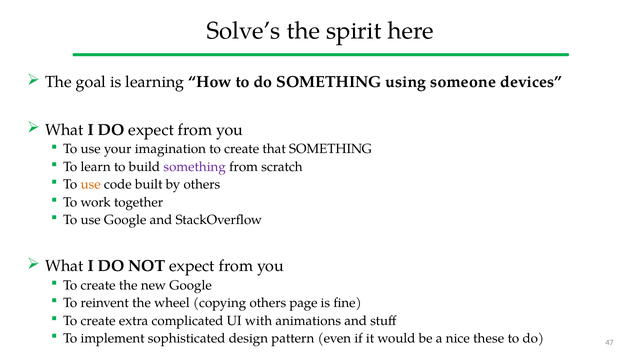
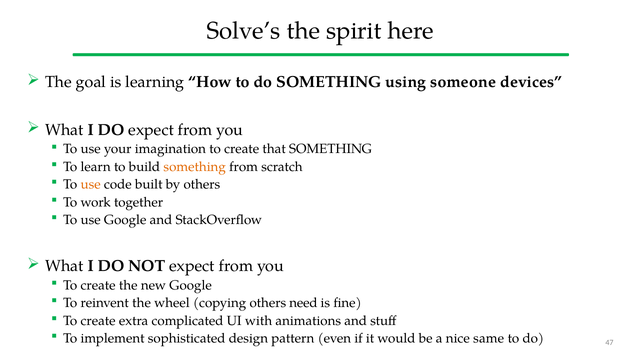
something at (195, 167) colour: purple -> orange
page: page -> need
these: these -> same
